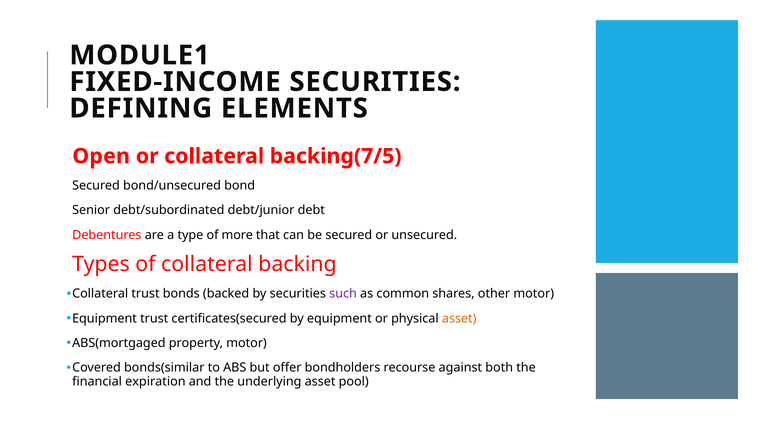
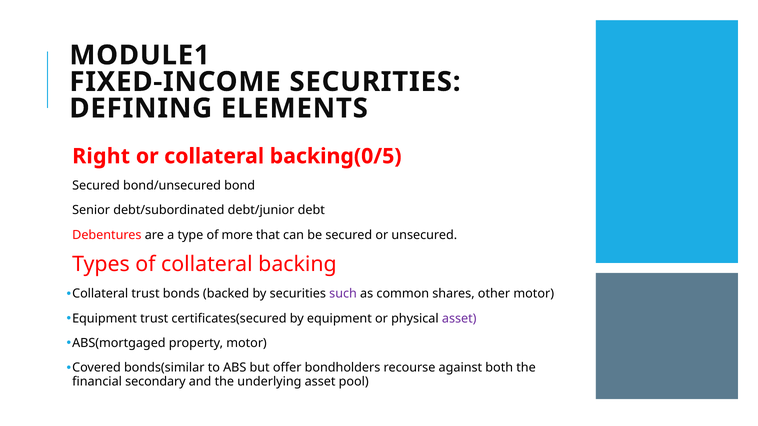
Open: Open -> Right
backing(7/5: backing(7/5 -> backing(0/5
asset at (459, 319) colour: orange -> purple
expiration: expiration -> secondary
